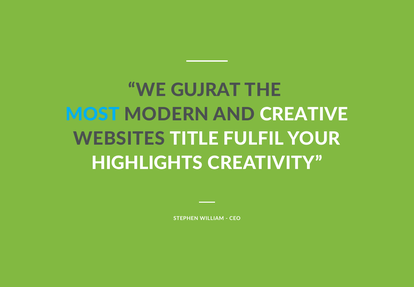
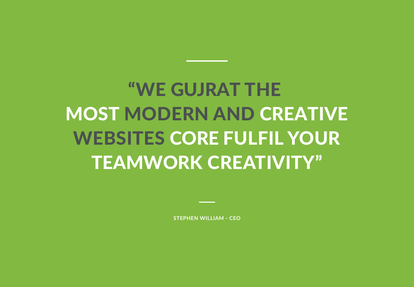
MOST colour: light blue -> white
TITLE: TITLE -> CORE
HIGHLIGHTS: HIGHLIGHTS -> TEAMWORK
